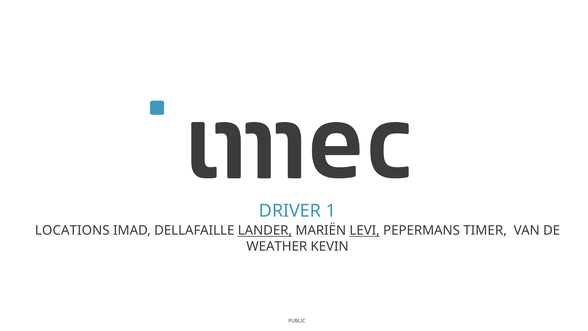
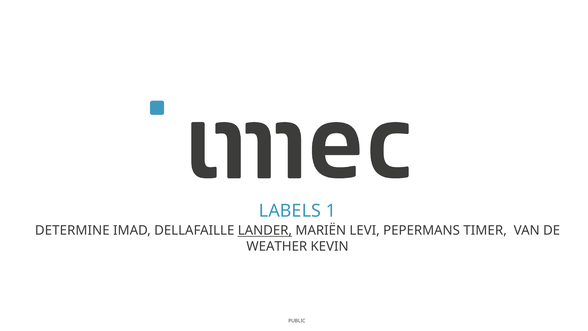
DRIVER: DRIVER -> LABELS
LOCATIONS: LOCATIONS -> DETERMINE
LEVI underline: present -> none
